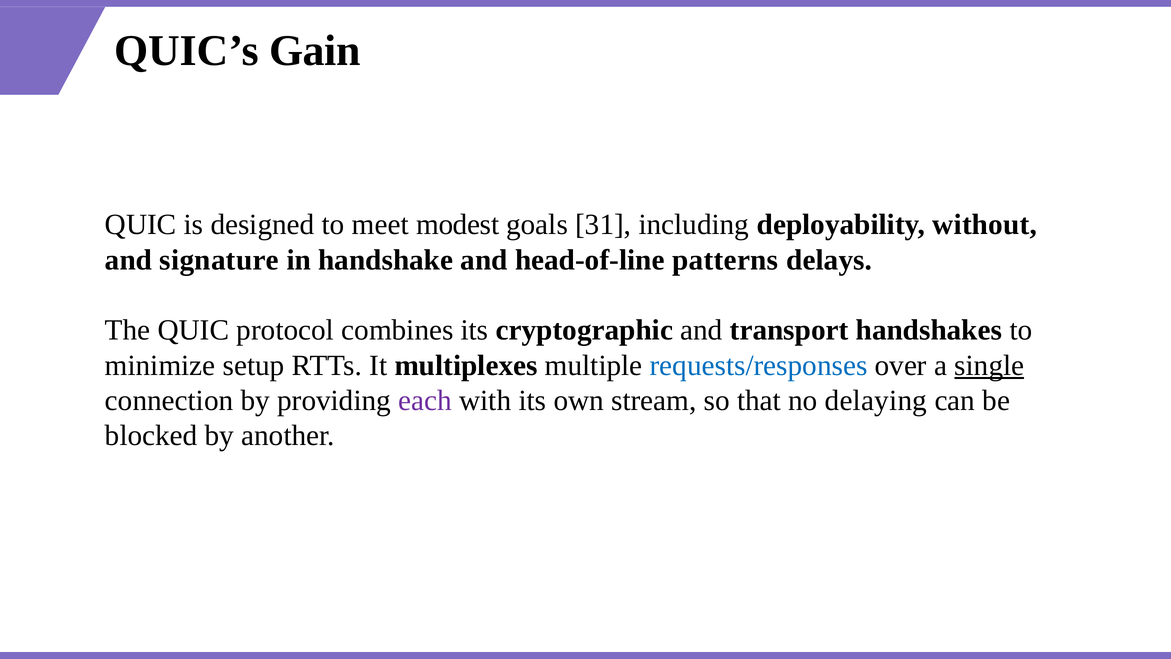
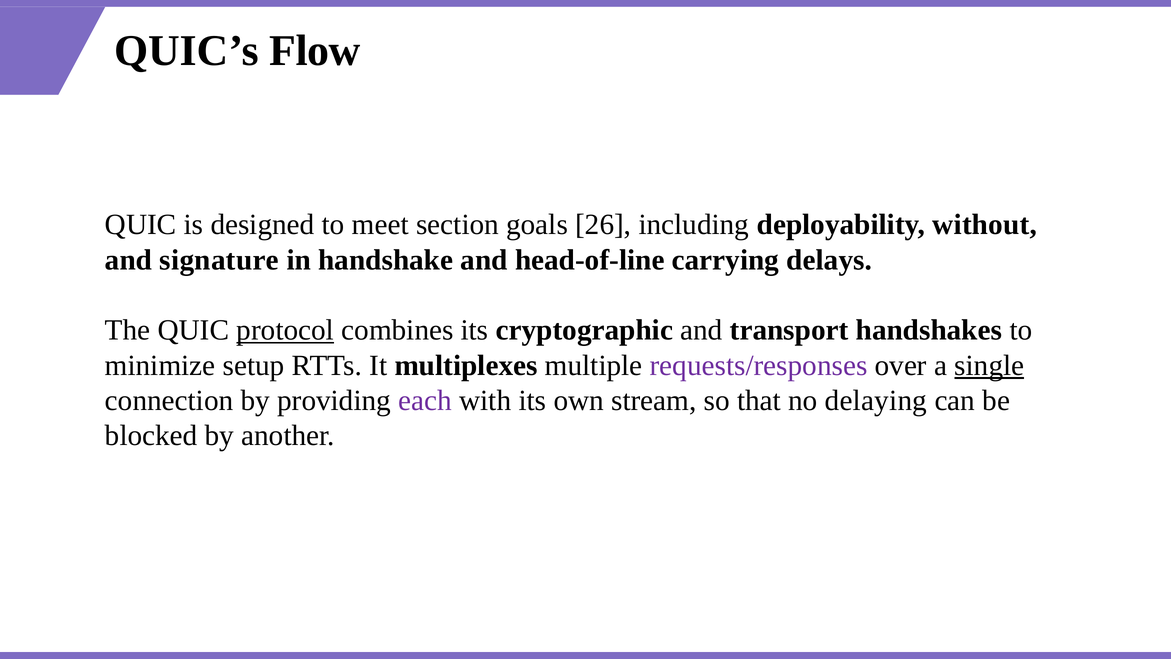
Gain: Gain -> Flow
modest: modest -> section
31: 31 -> 26
patterns: patterns -> carrying
protocol underline: none -> present
requests/responses colour: blue -> purple
